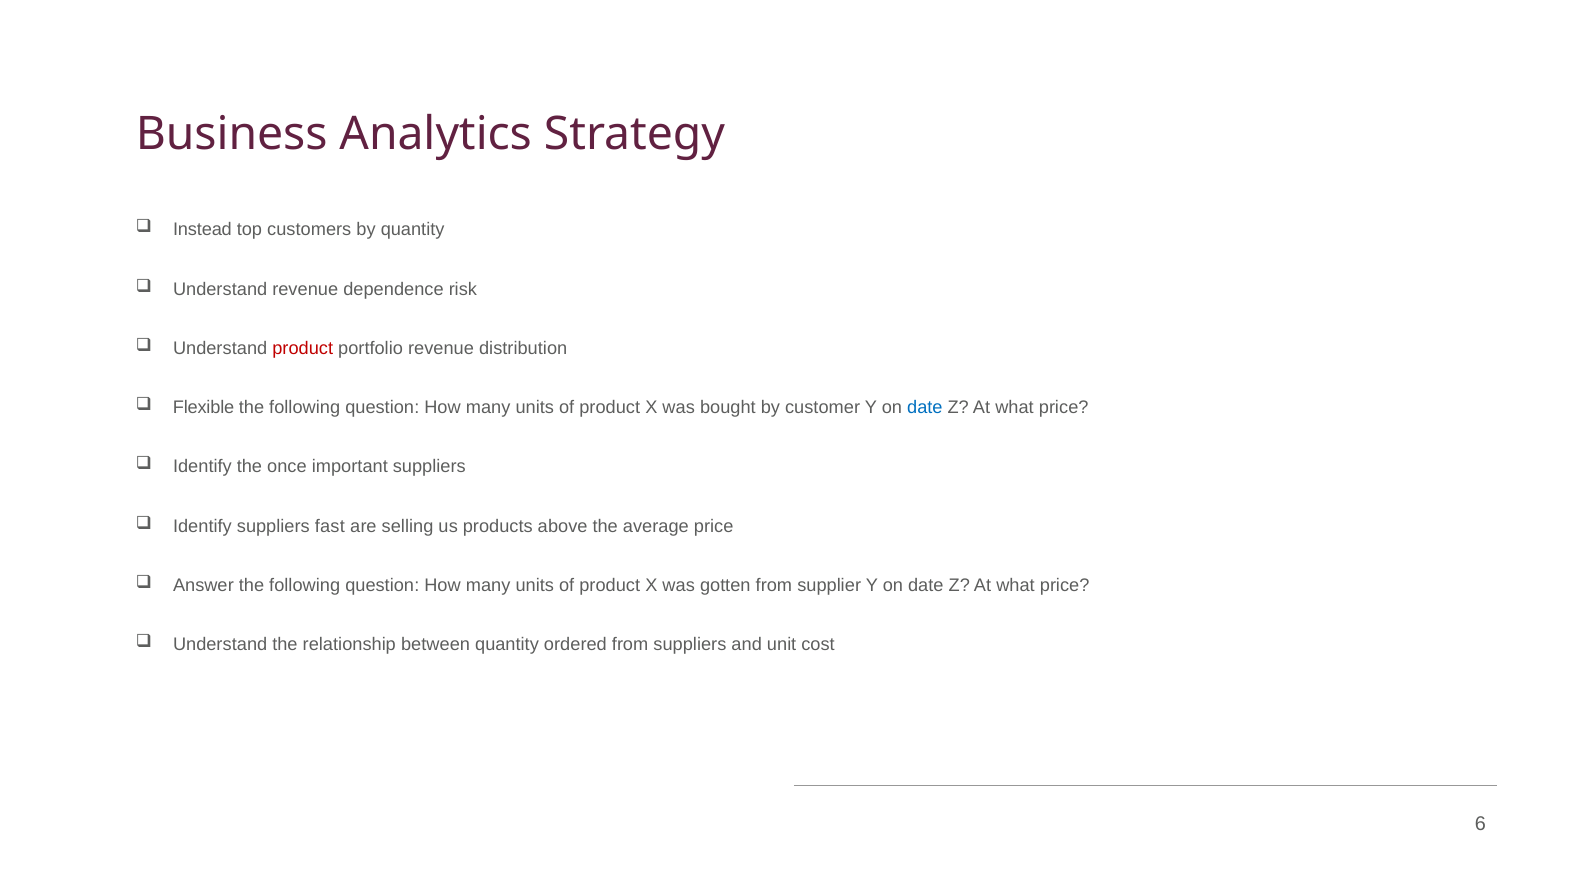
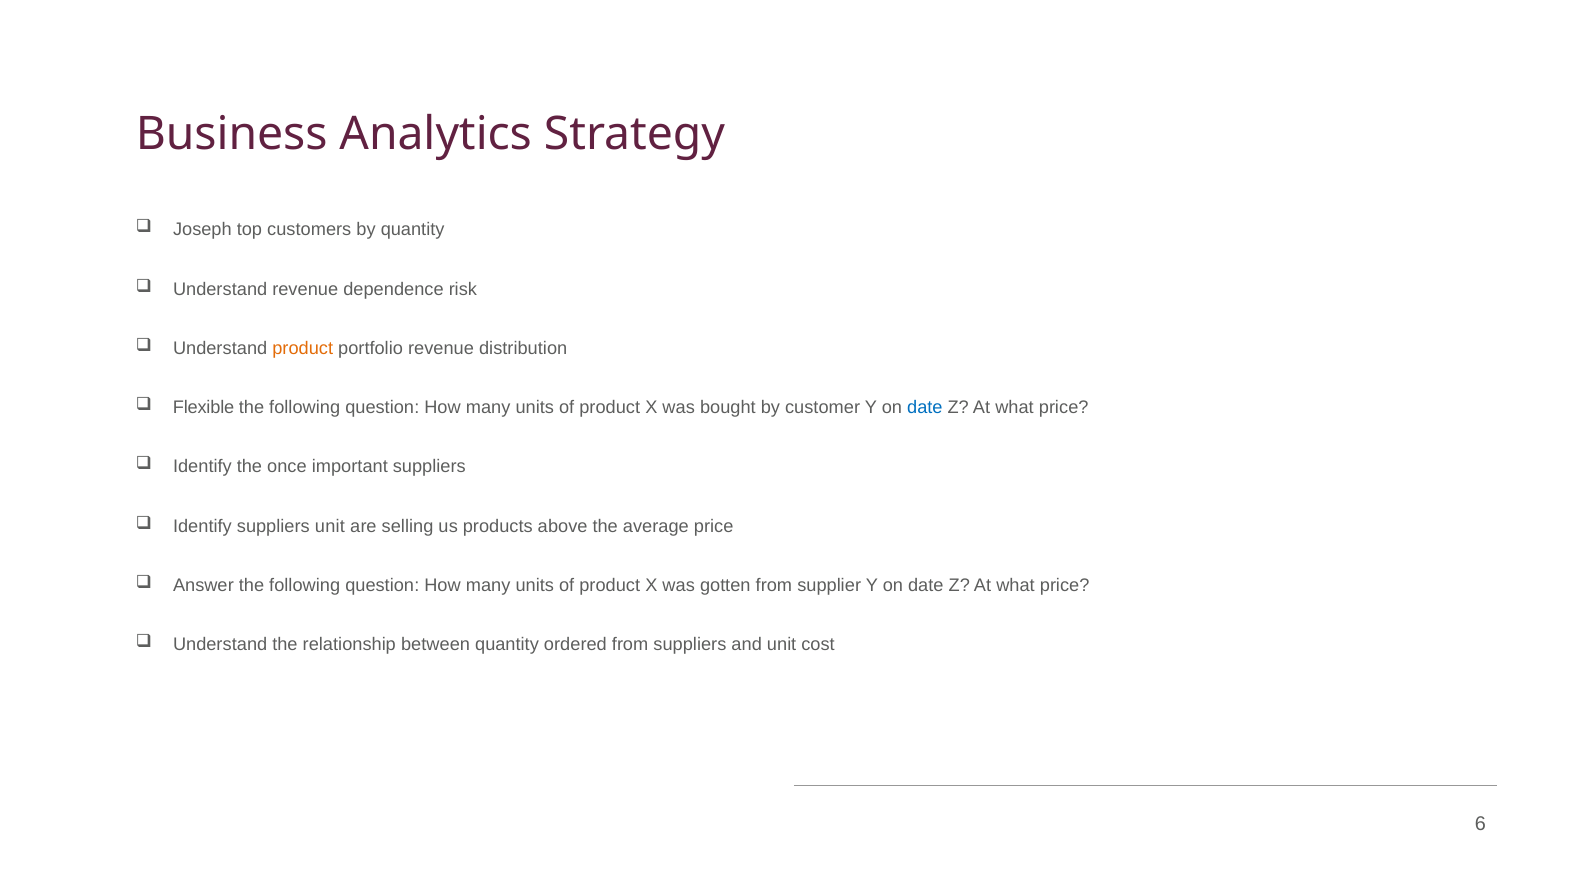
Instead: Instead -> Joseph
product at (303, 349) colour: red -> orange
suppliers fast: fast -> unit
